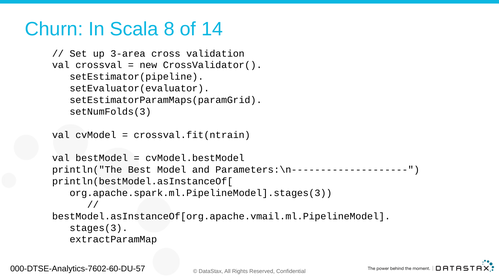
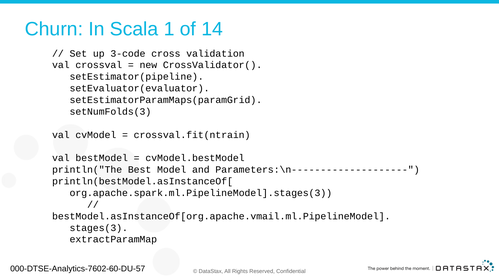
8: 8 -> 1
3-area: 3-area -> 3-code
